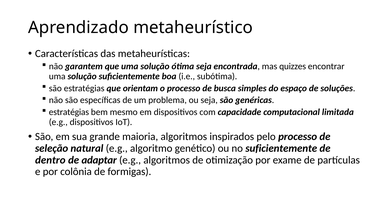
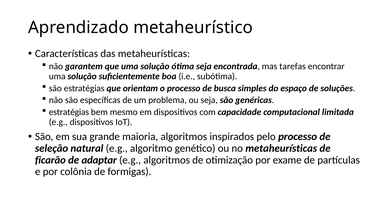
quizzes: quizzes -> tarefas
no suficientemente: suficientemente -> metaheurísticas
dentro: dentro -> ficarão
